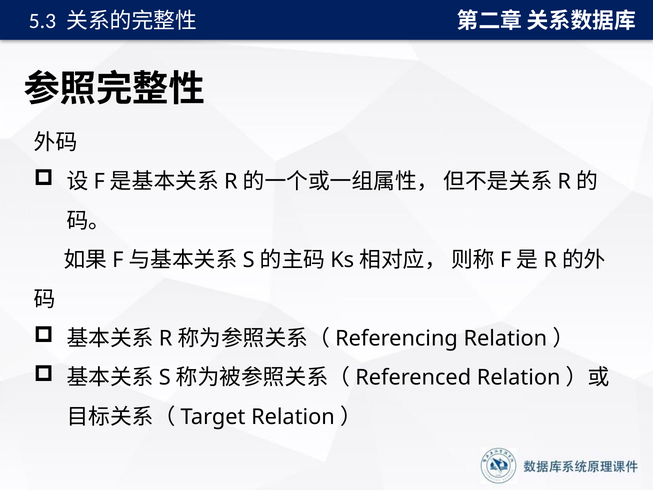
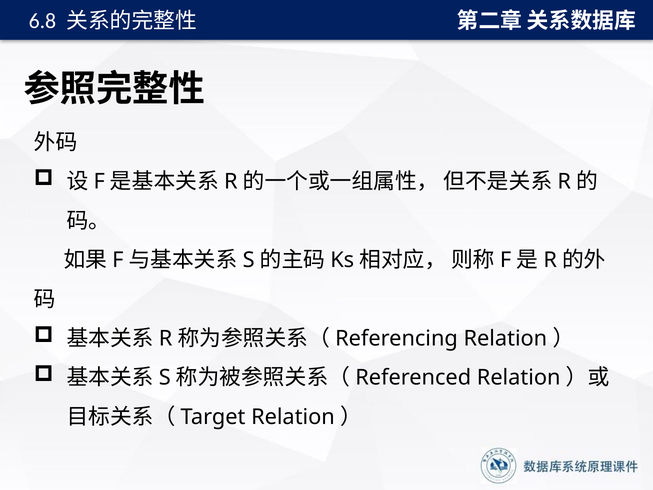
5.3: 5.3 -> 6.8
